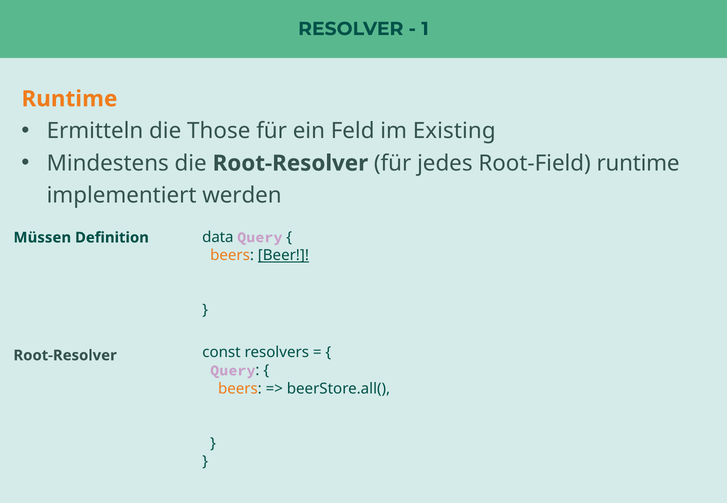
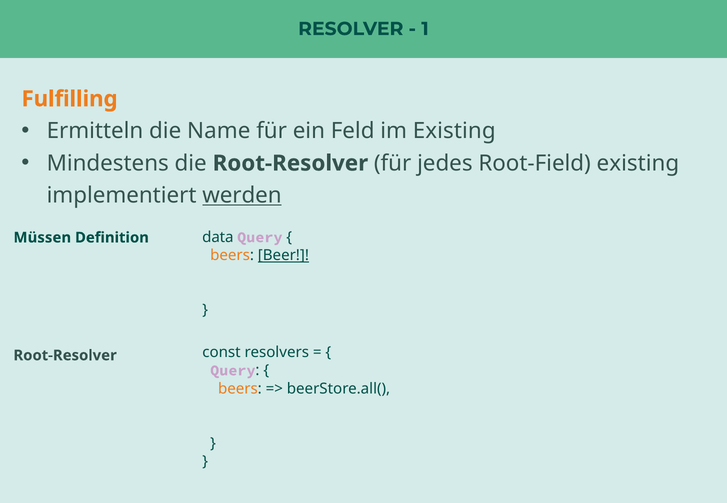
Runtime at (69, 99): Runtime -> Fulfilling
Those: Those -> Name
Root-Field runtime: runtime -> existing
werden underline: none -> present
